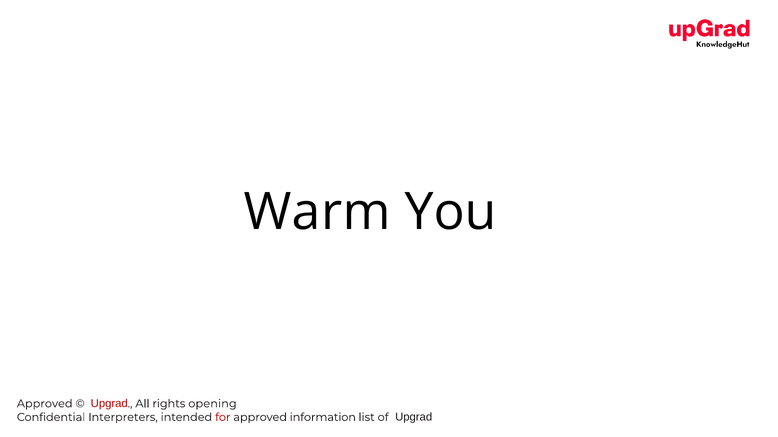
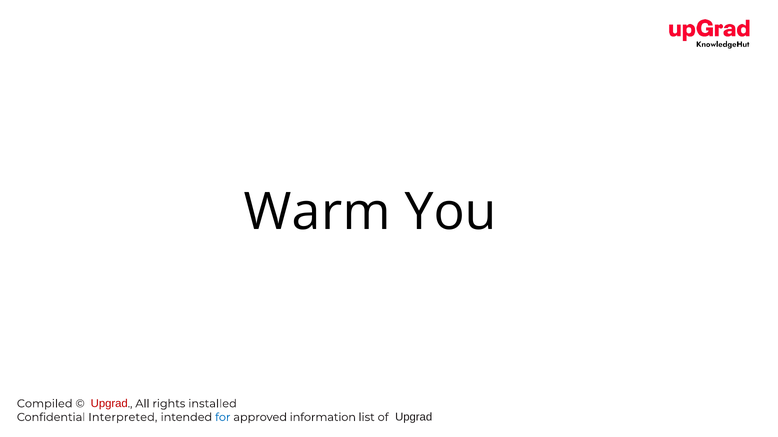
Approved at (45, 404): Approved -> Compiled
opening: opening -> installed
Interpreters: Interpreters -> Interpreted
for colour: red -> blue
